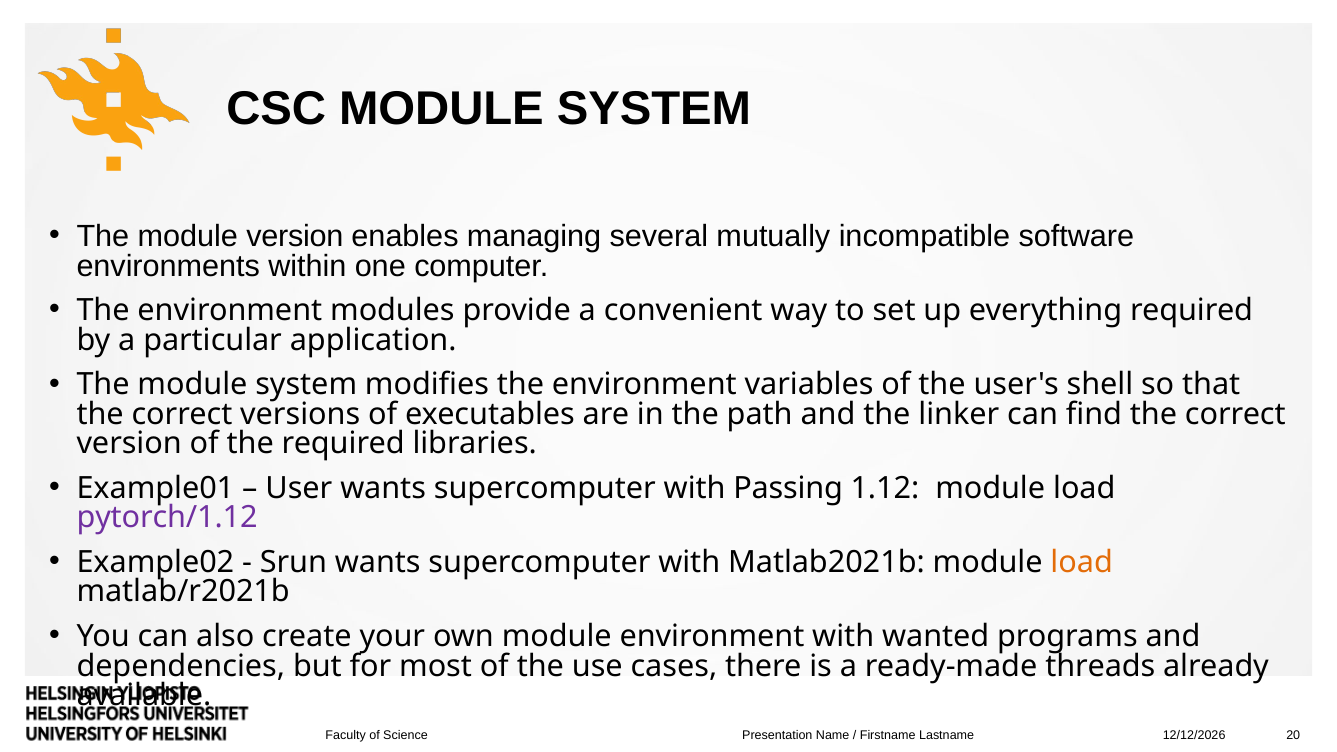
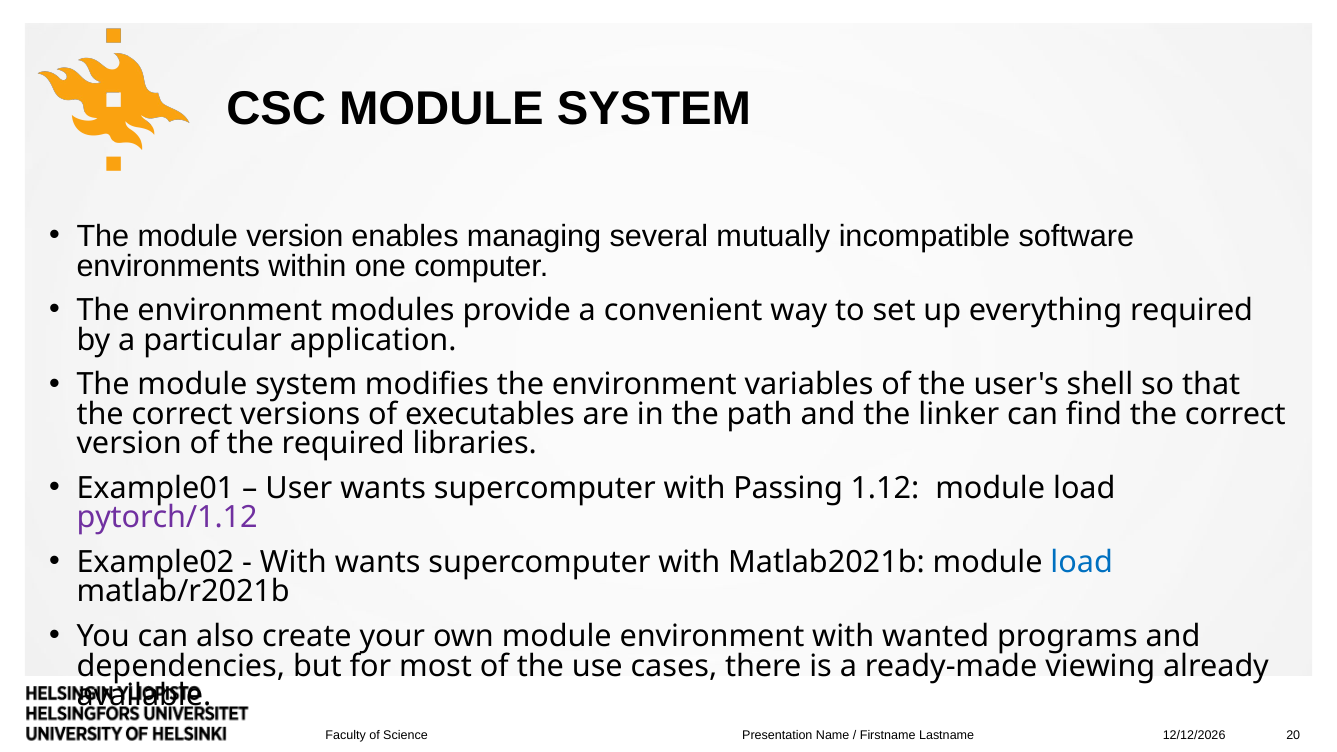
Srun at (293, 563): Srun -> With
load at (1082, 563) colour: orange -> blue
threads: threads -> viewing
